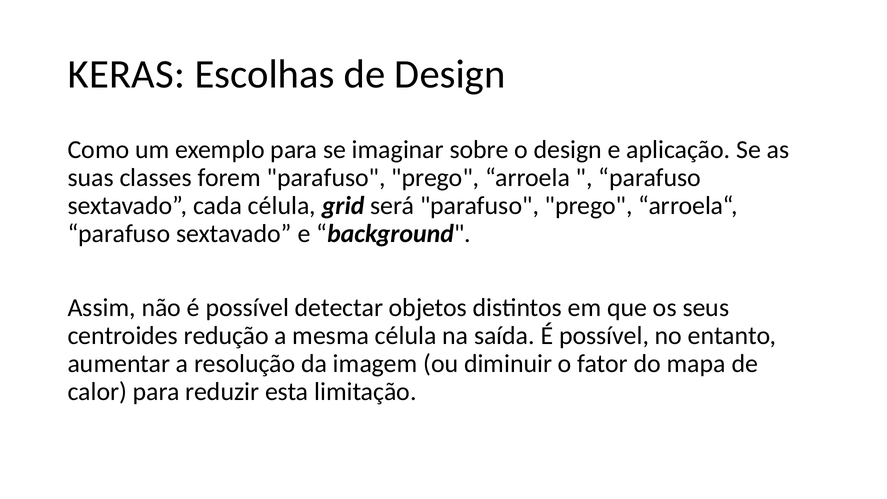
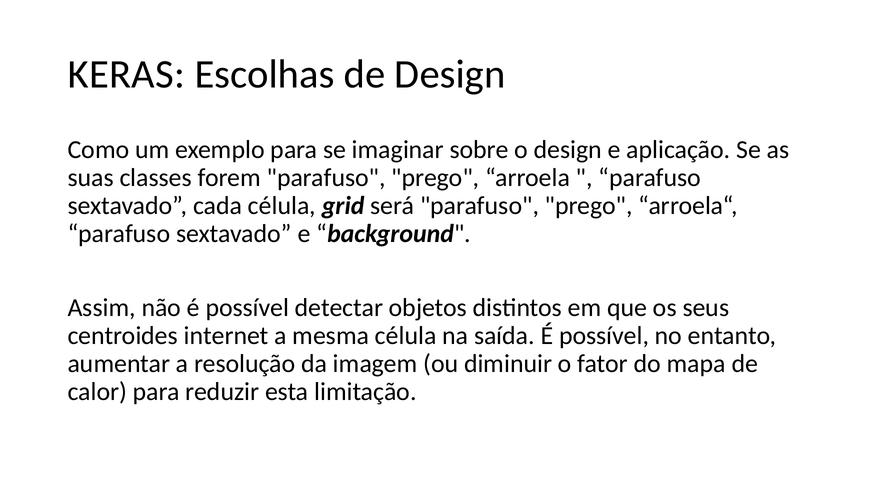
redução: redução -> internet
